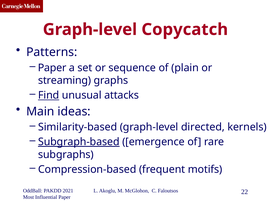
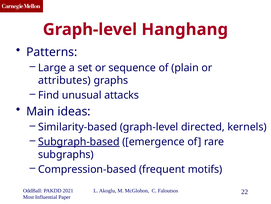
Copycatch: Copycatch -> Hanghang
Paper at (52, 68): Paper -> Large
streaming: streaming -> attributes
Find underline: present -> none
